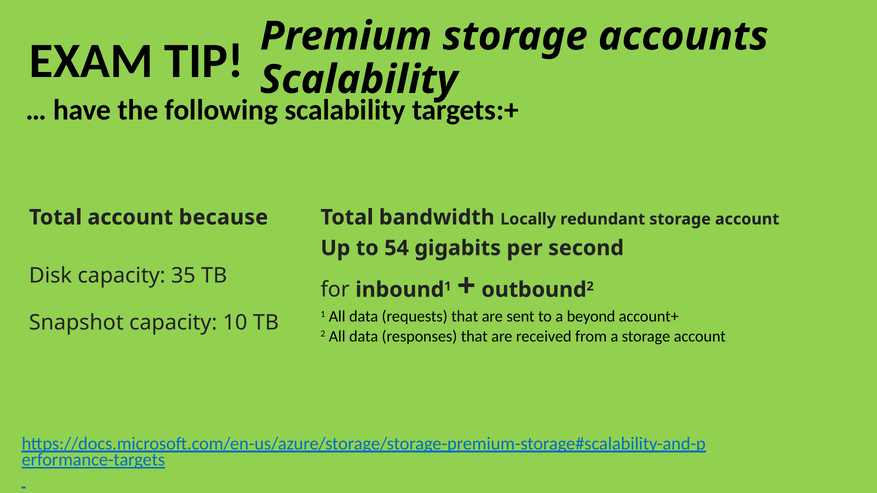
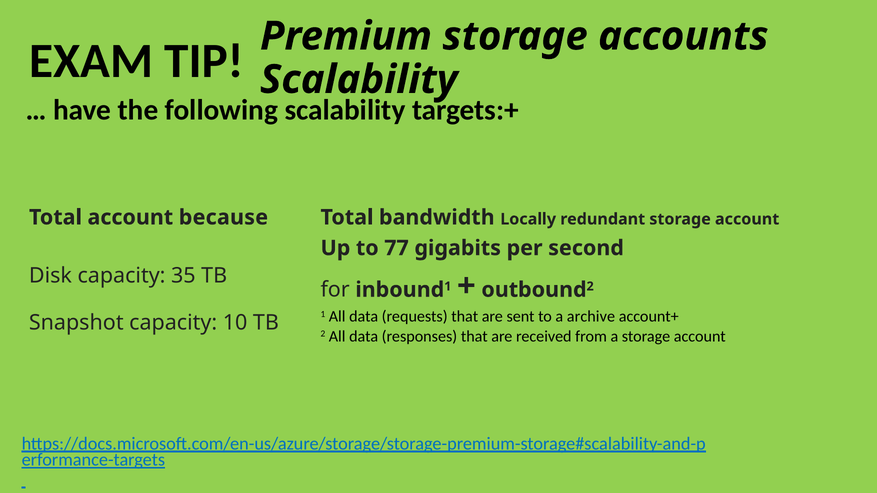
54: 54 -> 77
beyond: beyond -> archive
